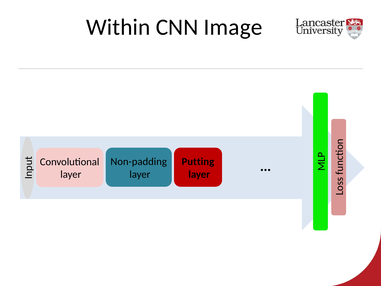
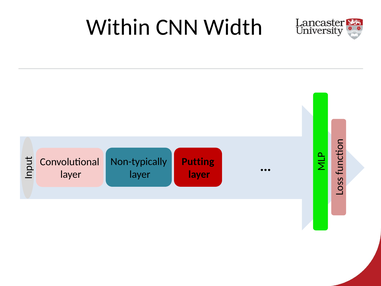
Image: Image -> Width
Non-padding: Non-padding -> Non-typically
